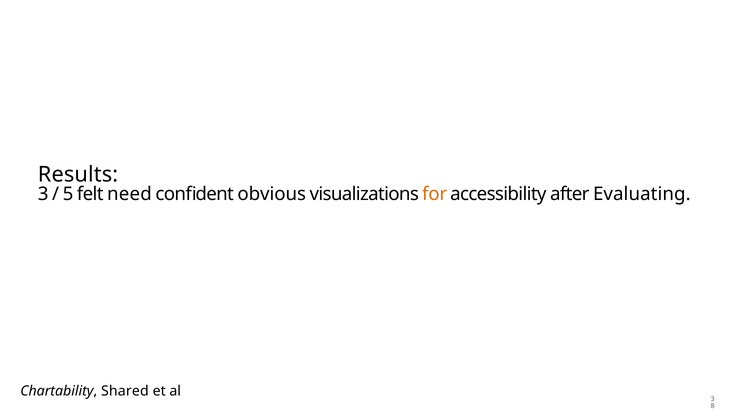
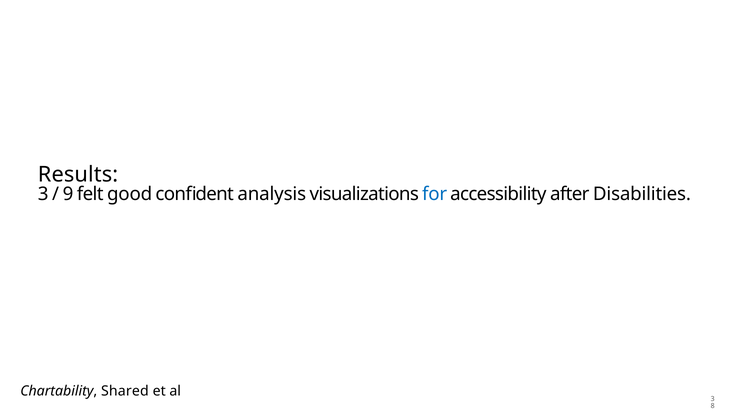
5: 5 -> 9
need: need -> good
obvious: obvious -> analysis
for colour: orange -> blue
Evaluating: Evaluating -> Disabilities
